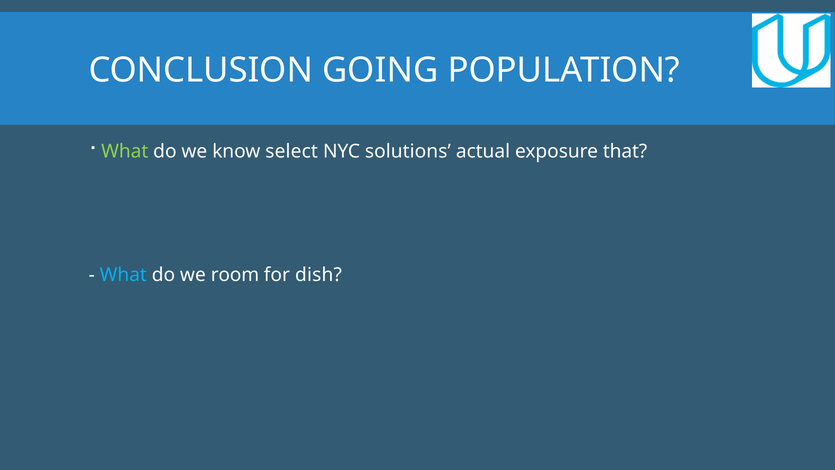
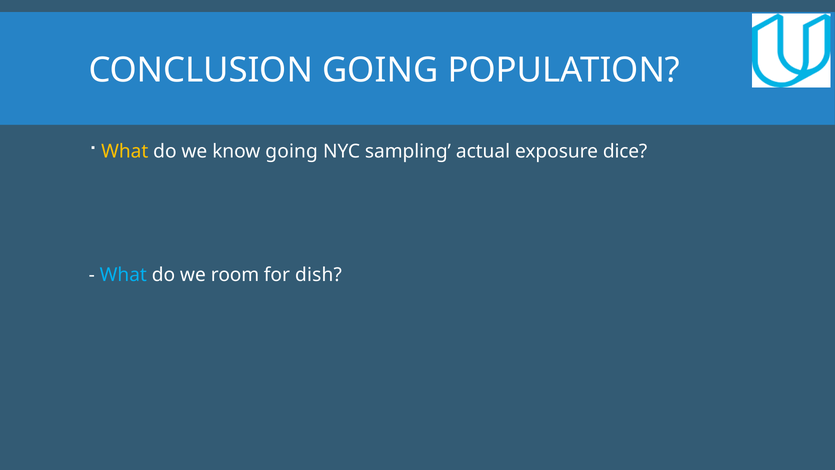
What at (125, 151) colour: light green -> yellow
know select: select -> going
solutions: solutions -> sampling
that: that -> dice
